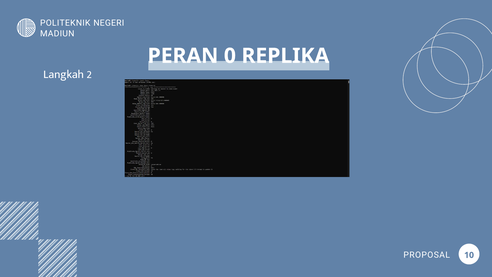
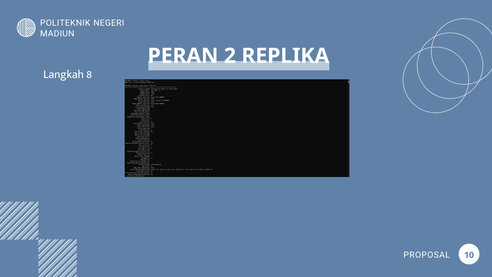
0: 0 -> 2
2: 2 -> 8
